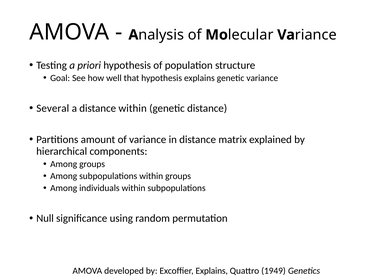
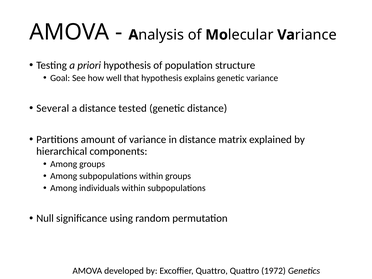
distance within: within -> tested
Excoffier Explains: Explains -> Quattro
1949: 1949 -> 1972
